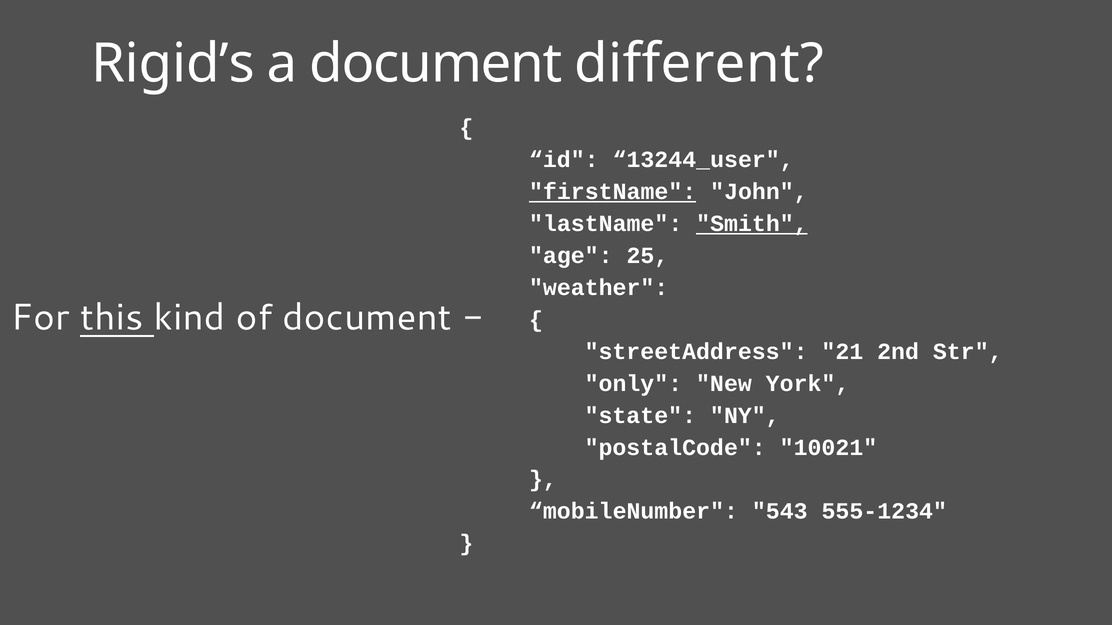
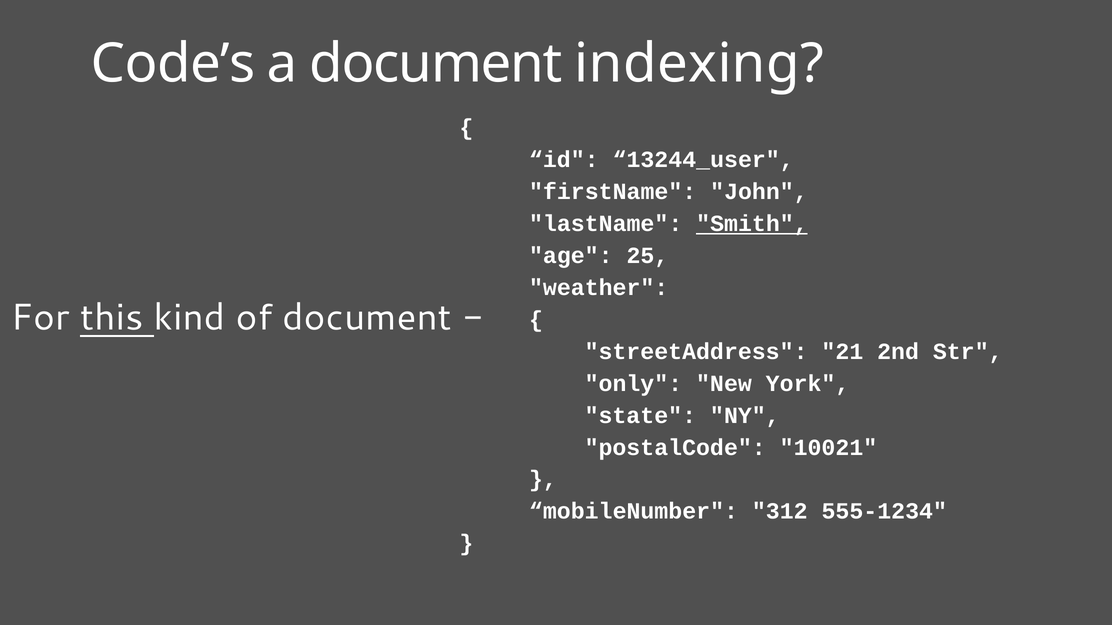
Rigid’s: Rigid’s -> Code’s
different: different -> indexing
firstName underline: present -> none
543: 543 -> 312
